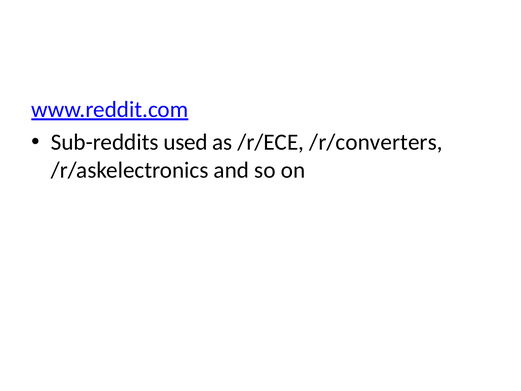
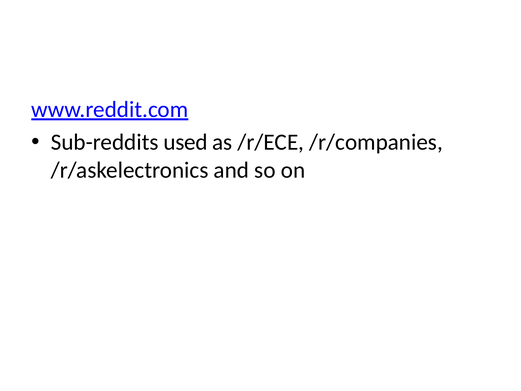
/r/converters: /r/converters -> /r/companies
